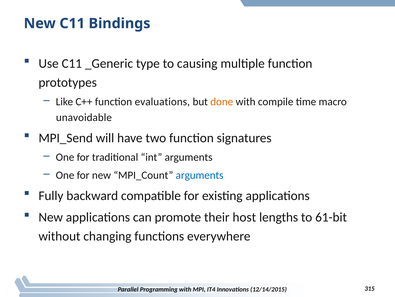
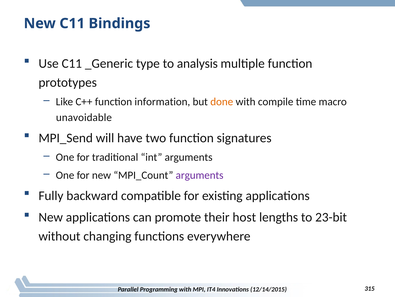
causing: causing -> analysis
evaluations: evaluations -> information
arguments at (200, 175) colour: blue -> purple
61-bit: 61-bit -> 23-bit
